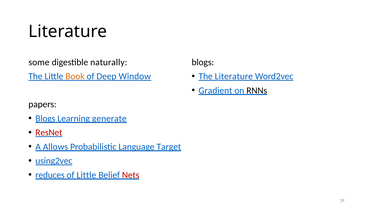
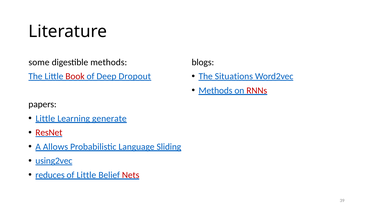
digestible naturally: naturally -> methods
The Literature: Literature -> Situations
Book colour: orange -> red
Window: Window -> Dropout
Gradient at (215, 90): Gradient -> Methods
RNNs colour: black -> red
Blogs at (45, 118): Blogs -> Little
Target: Target -> Sliding
